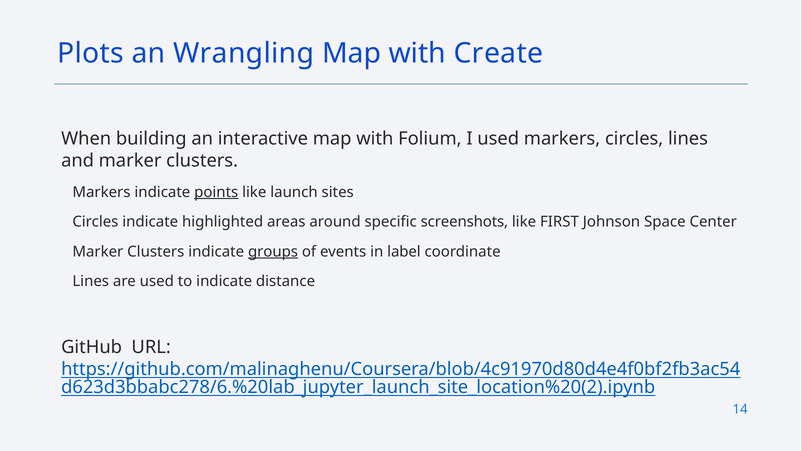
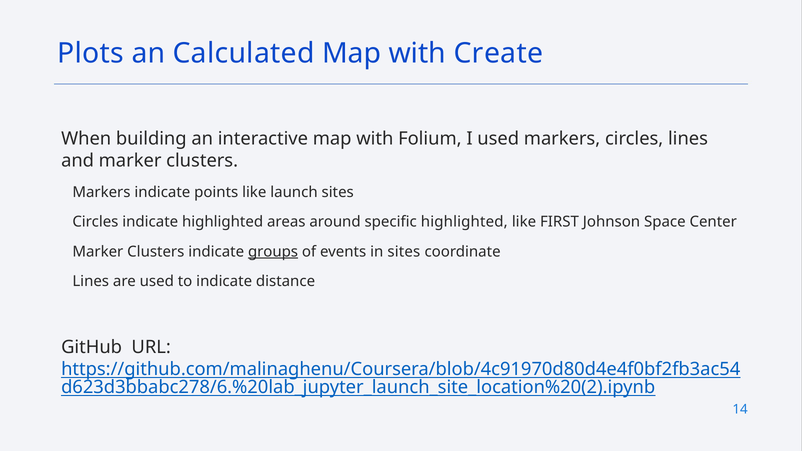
Wrangling: Wrangling -> Calculated
points underline: present -> none
specific screenshots: screenshots -> highlighted
in label: label -> sites
